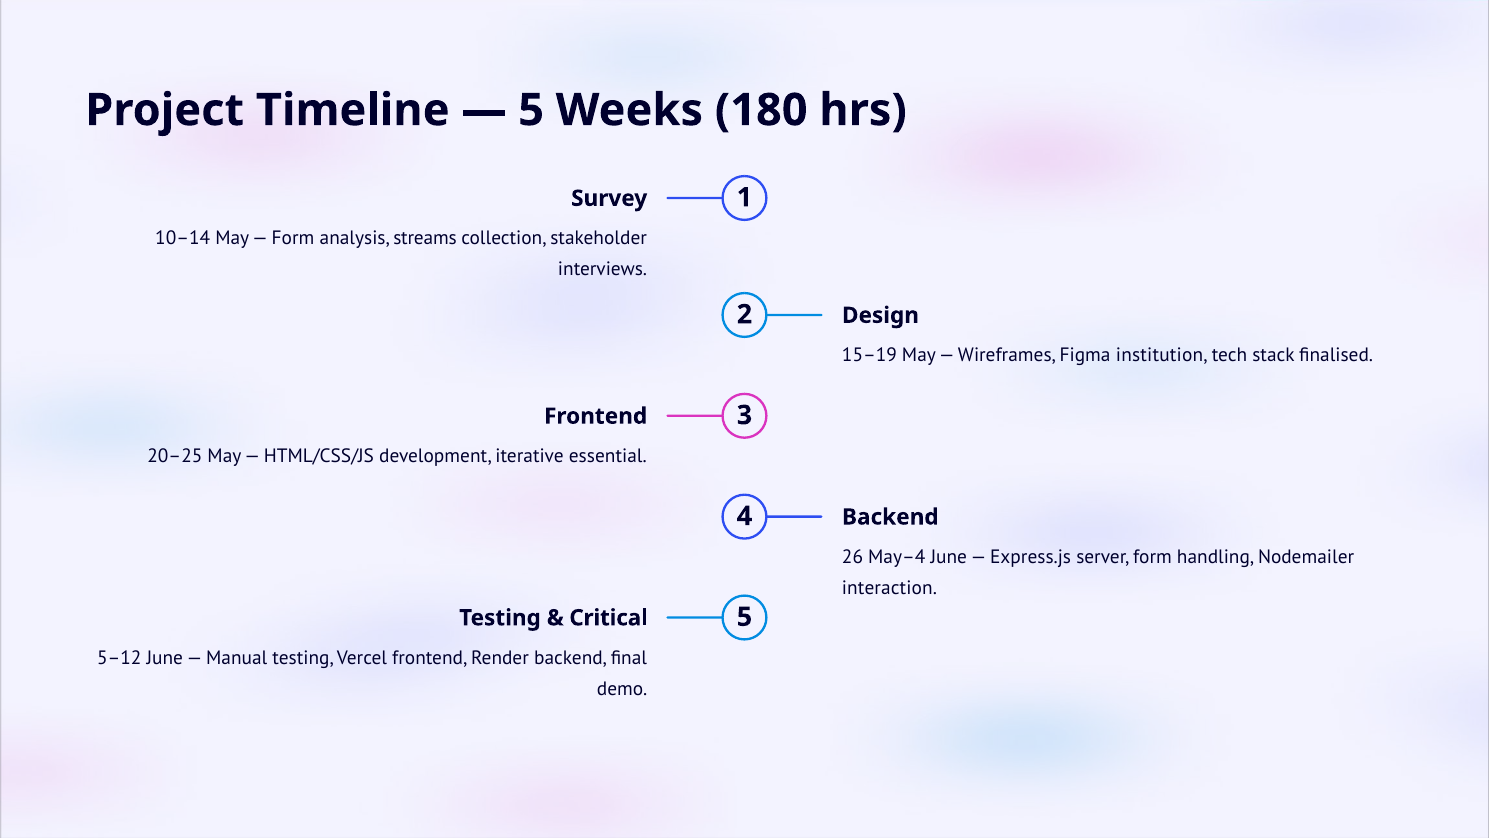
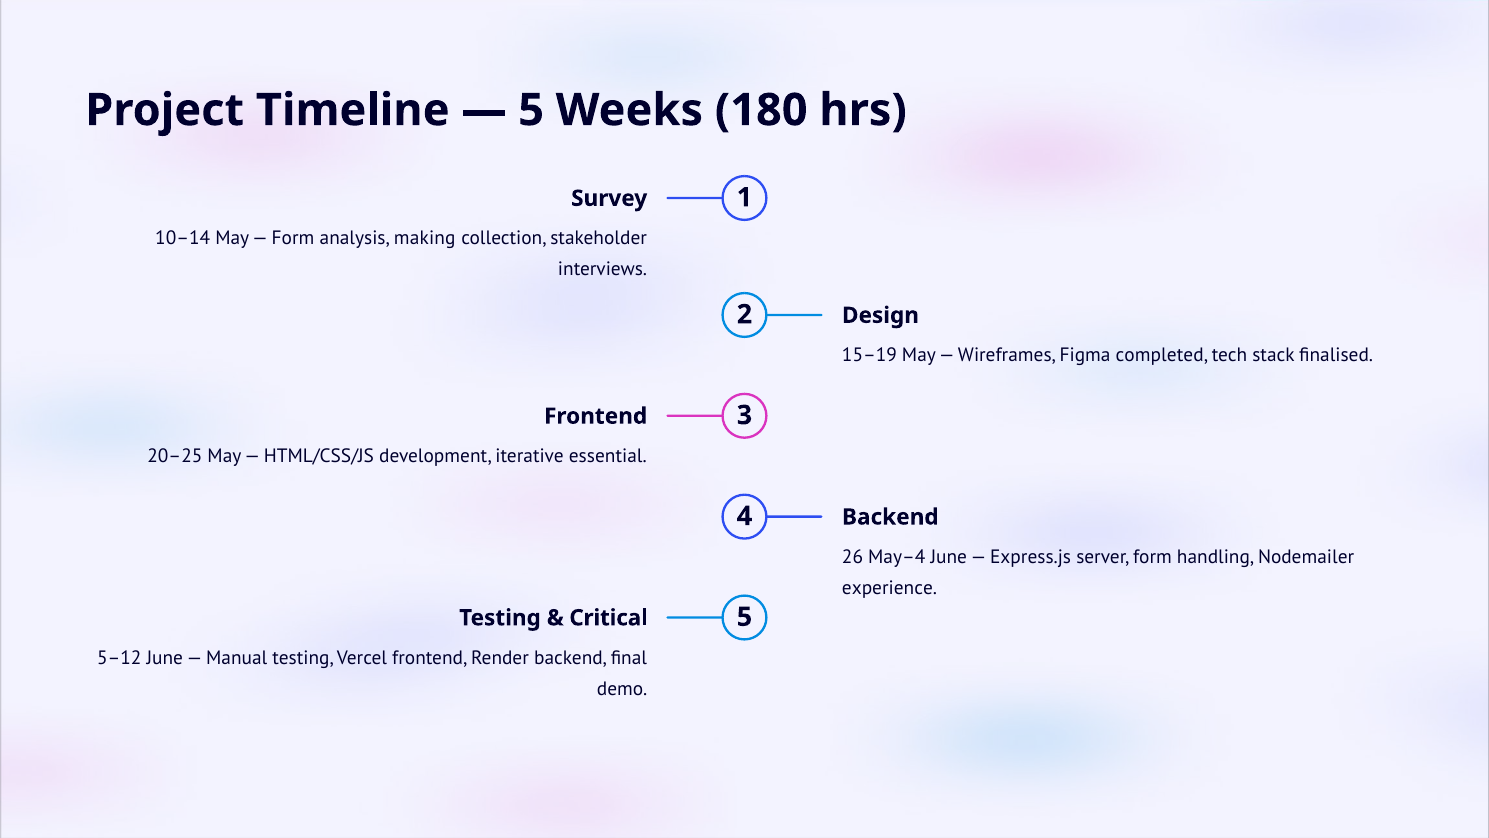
streams: streams -> making
institution: institution -> completed
interaction: interaction -> experience
